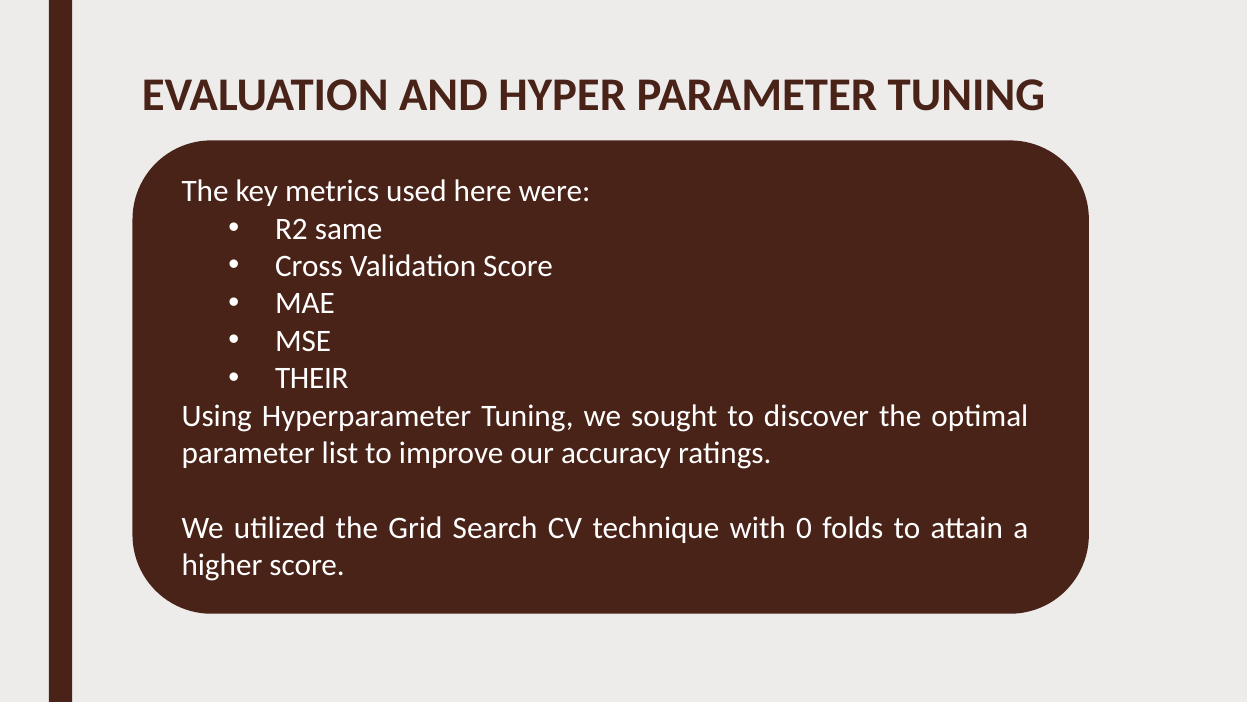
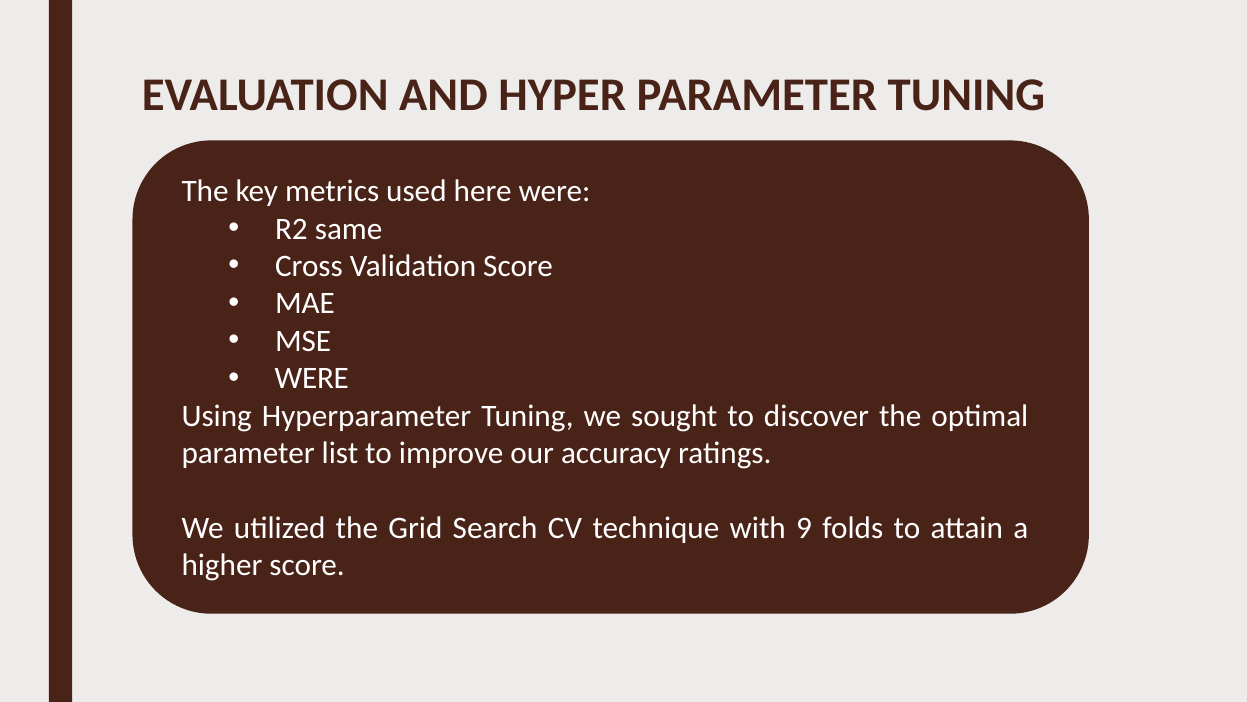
THEIR at (312, 378): THEIR -> WERE
0: 0 -> 9
